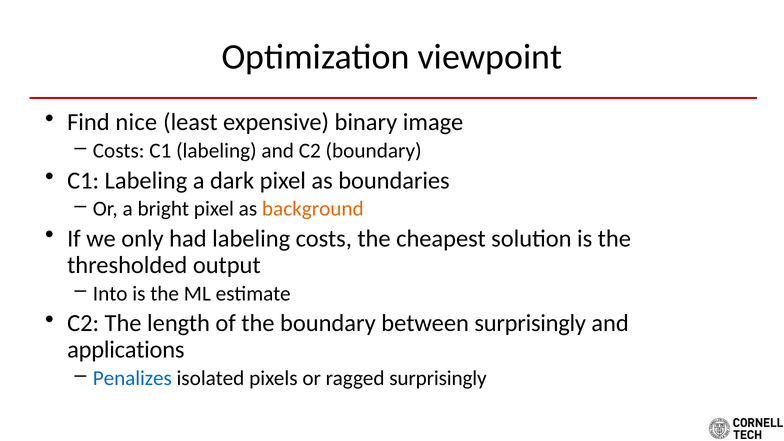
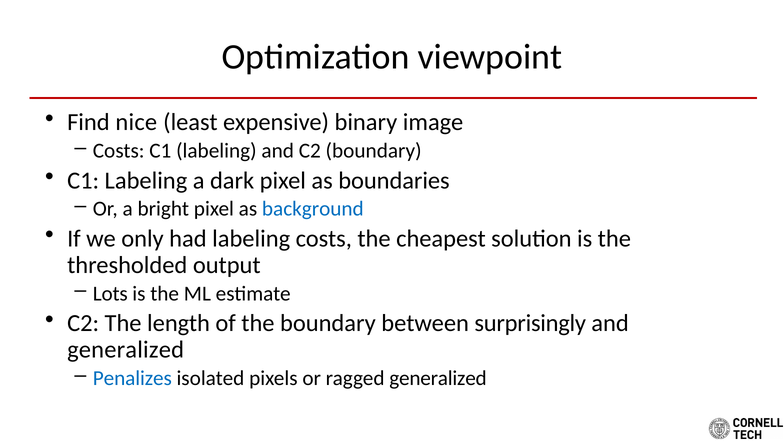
background colour: orange -> blue
Into: Into -> Lots
applications at (126, 350): applications -> generalized
ragged surprisingly: surprisingly -> generalized
